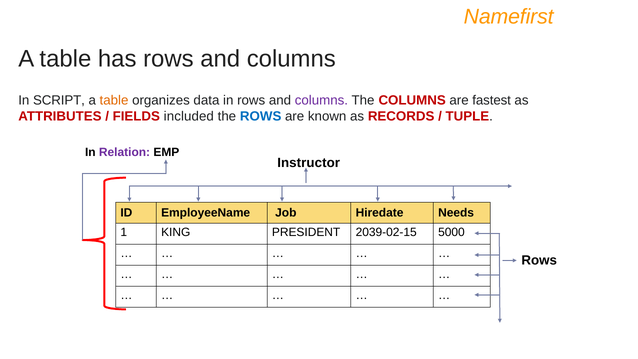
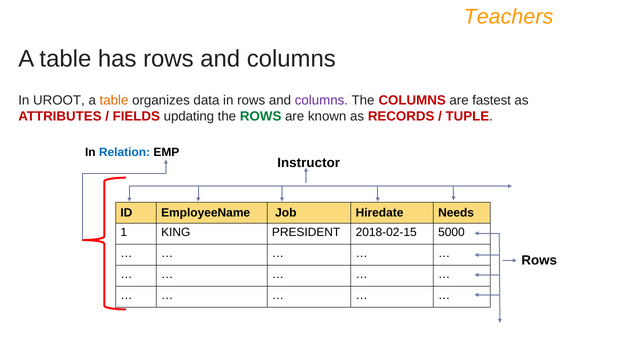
Namefirst: Namefirst -> Teachers
SCRIPT: SCRIPT -> UROOT
included: included -> updating
ROWS at (261, 116) colour: blue -> green
Relation colour: purple -> blue
2039-02-15: 2039-02-15 -> 2018-02-15
